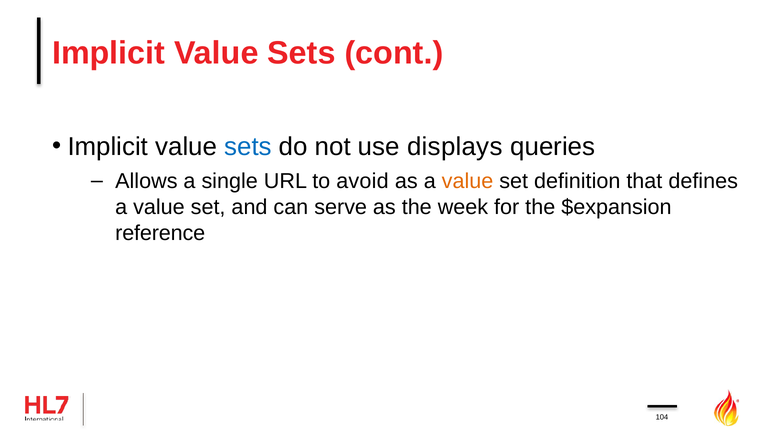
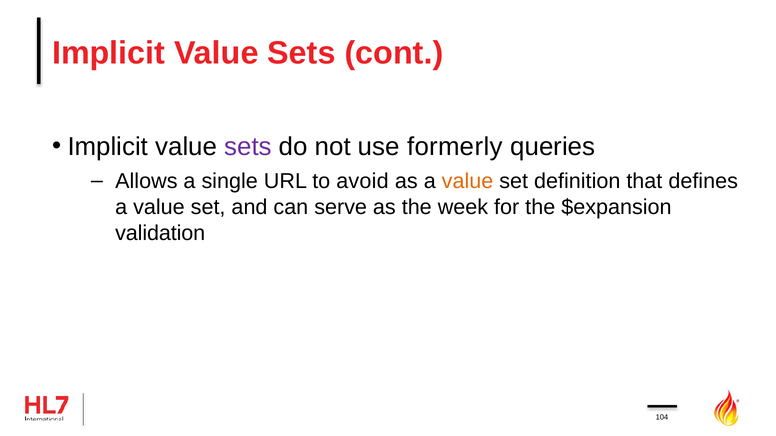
sets at (248, 147) colour: blue -> purple
displays: displays -> formerly
reference: reference -> validation
